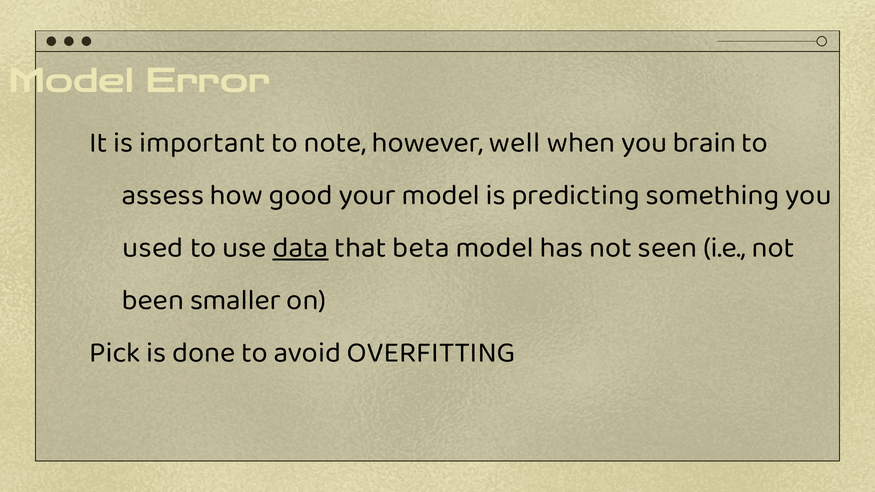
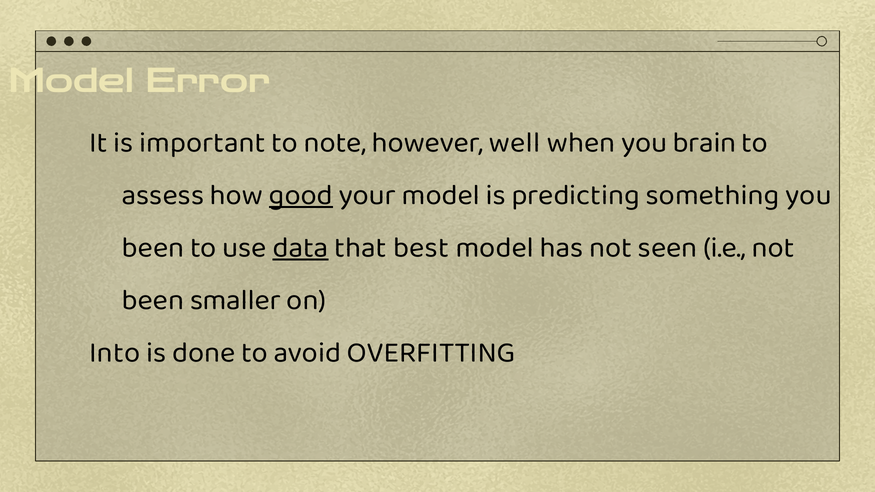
good underline: none -> present
used at (153, 247): used -> been
beta: beta -> best
Pick: Pick -> Into
